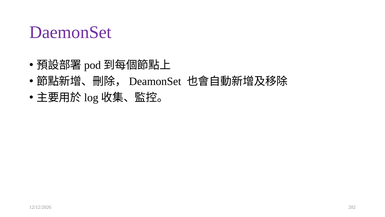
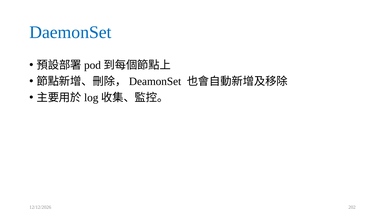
DaemonSet colour: purple -> blue
